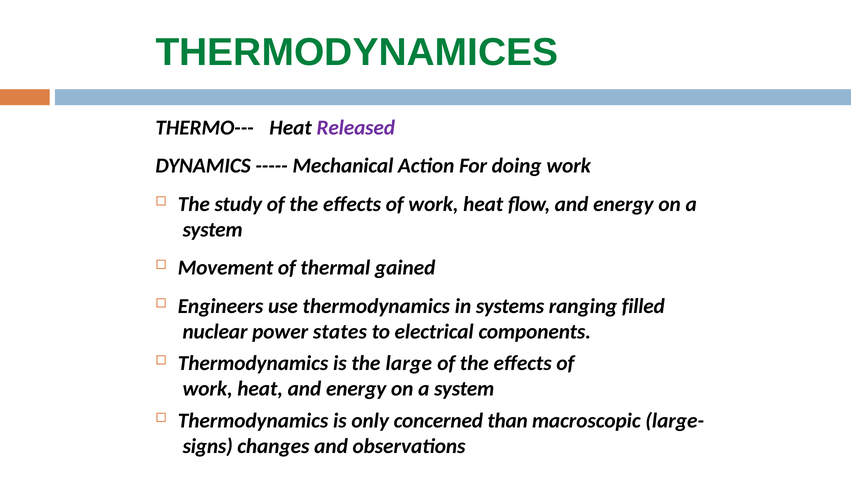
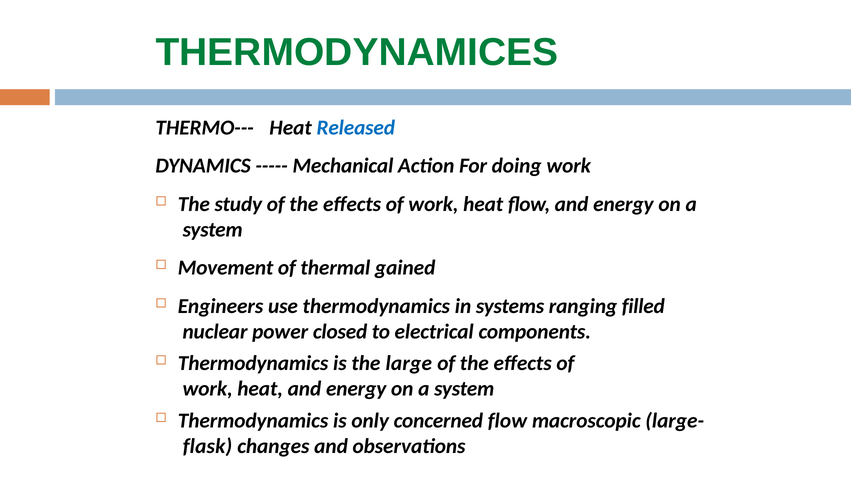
Released colour: purple -> blue
states: states -> closed
concerned than: than -> flow
signs: signs -> flask
